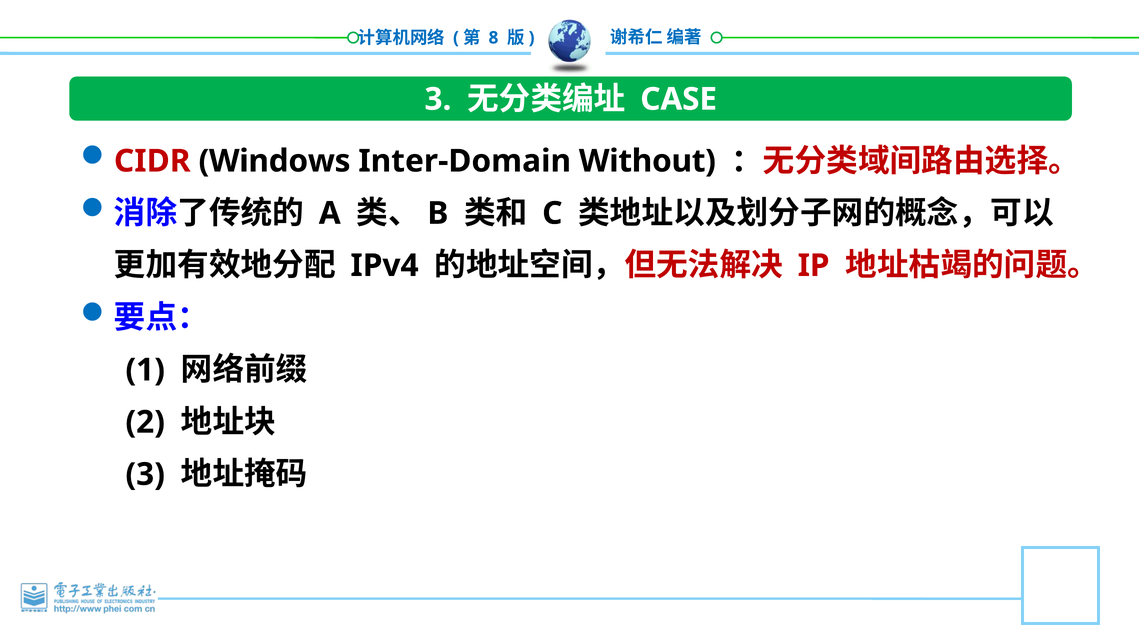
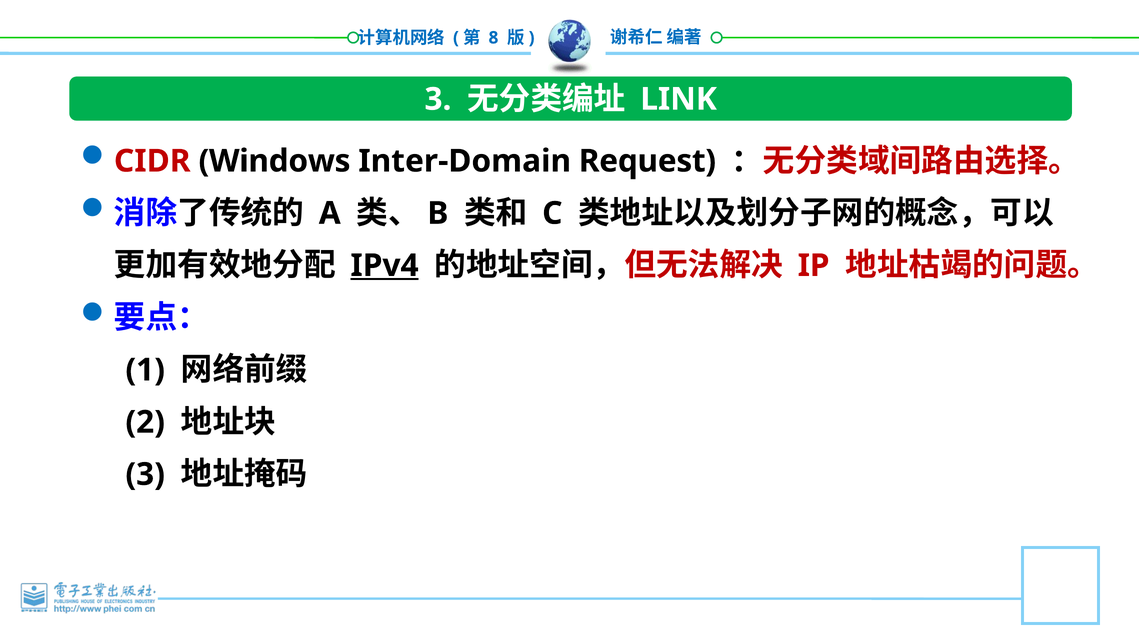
CASE: CASE -> LINK
Without: Without -> Request
IPv4 underline: none -> present
